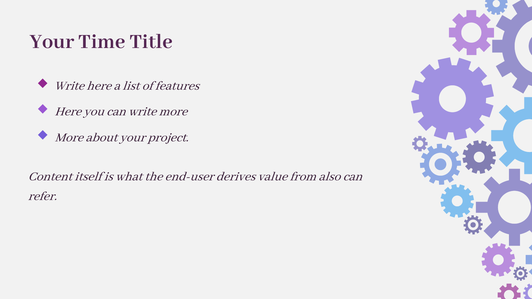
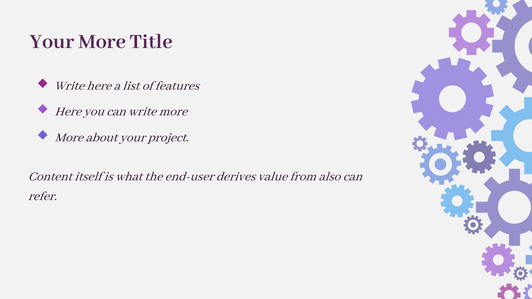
Your Time: Time -> More
